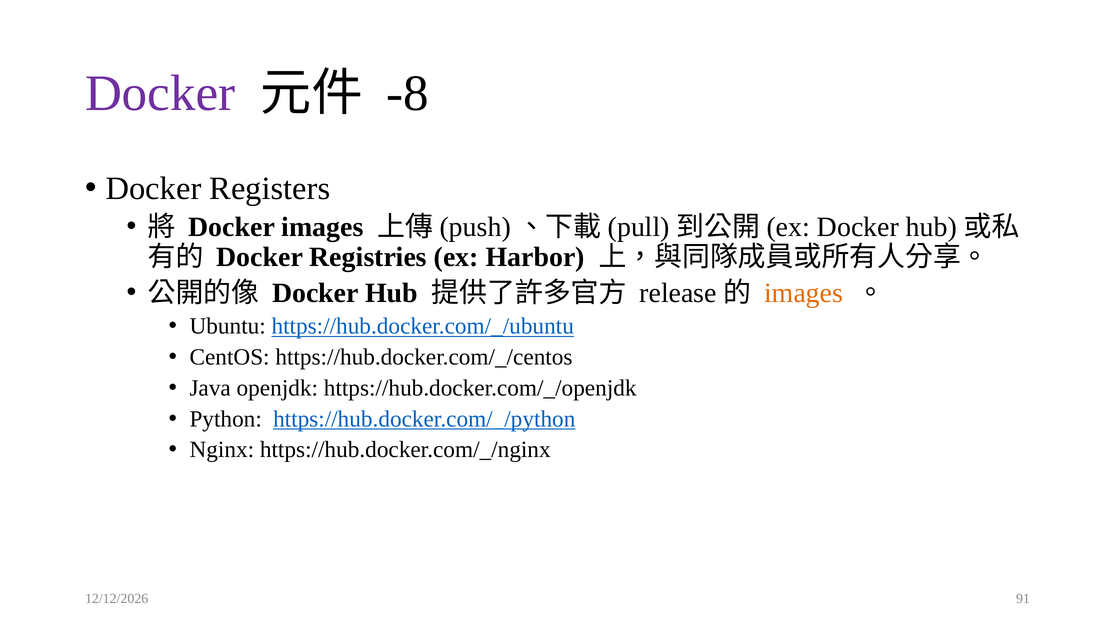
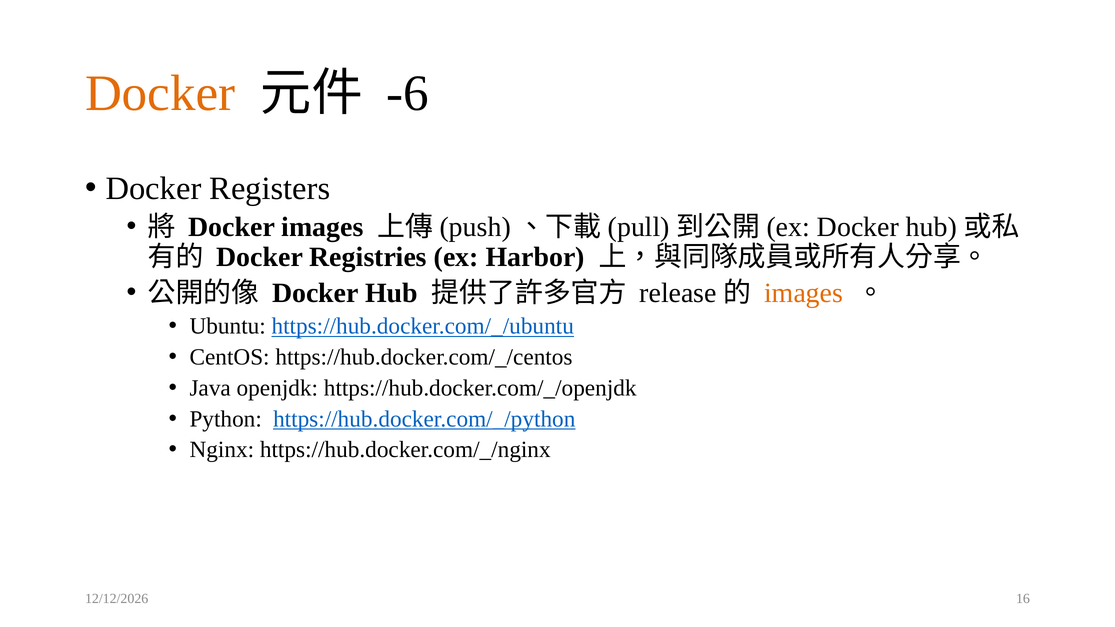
Docker at (160, 94) colour: purple -> orange
-8: -8 -> -6
91: 91 -> 16
